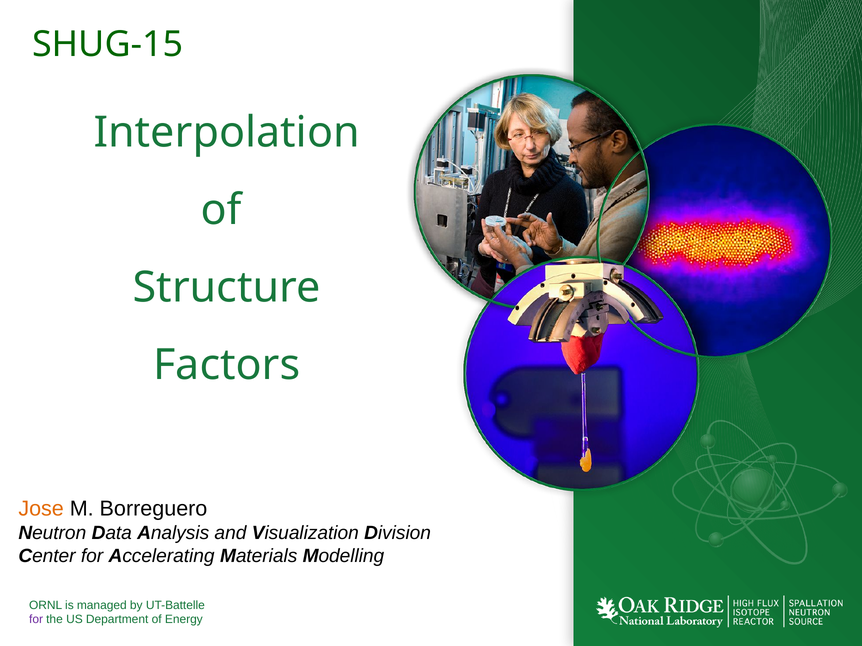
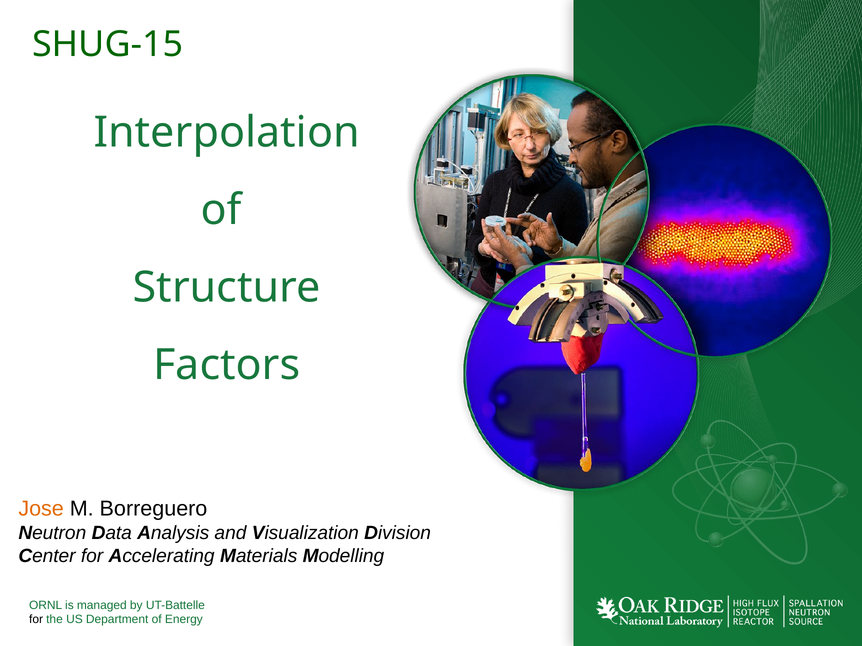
for at (36, 620) colour: purple -> black
